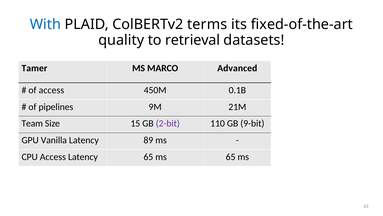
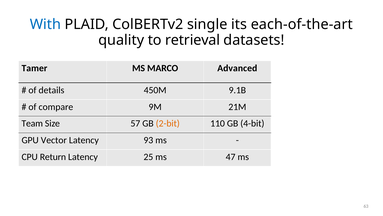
terms: terms -> single
fixed-of-the-art: fixed-of-the-art -> each-of-the-art
of access: access -> details
0.1B: 0.1B -> 9.1B
pipelines: pipelines -> compare
15: 15 -> 57
2-bit colour: purple -> orange
9-bit: 9-bit -> 4-bit
Vanilla: Vanilla -> Vector
89: 89 -> 93
CPU Access: Access -> Return
Latency 65: 65 -> 25
ms 65: 65 -> 47
